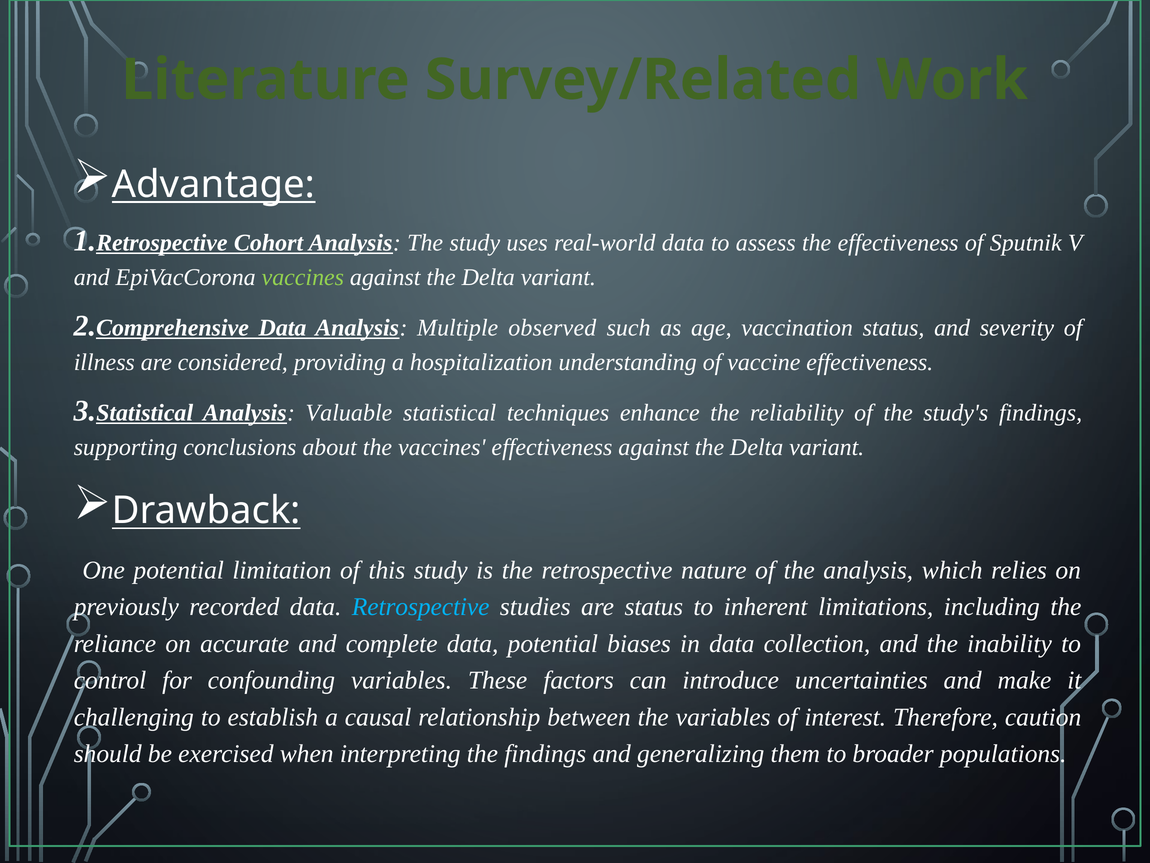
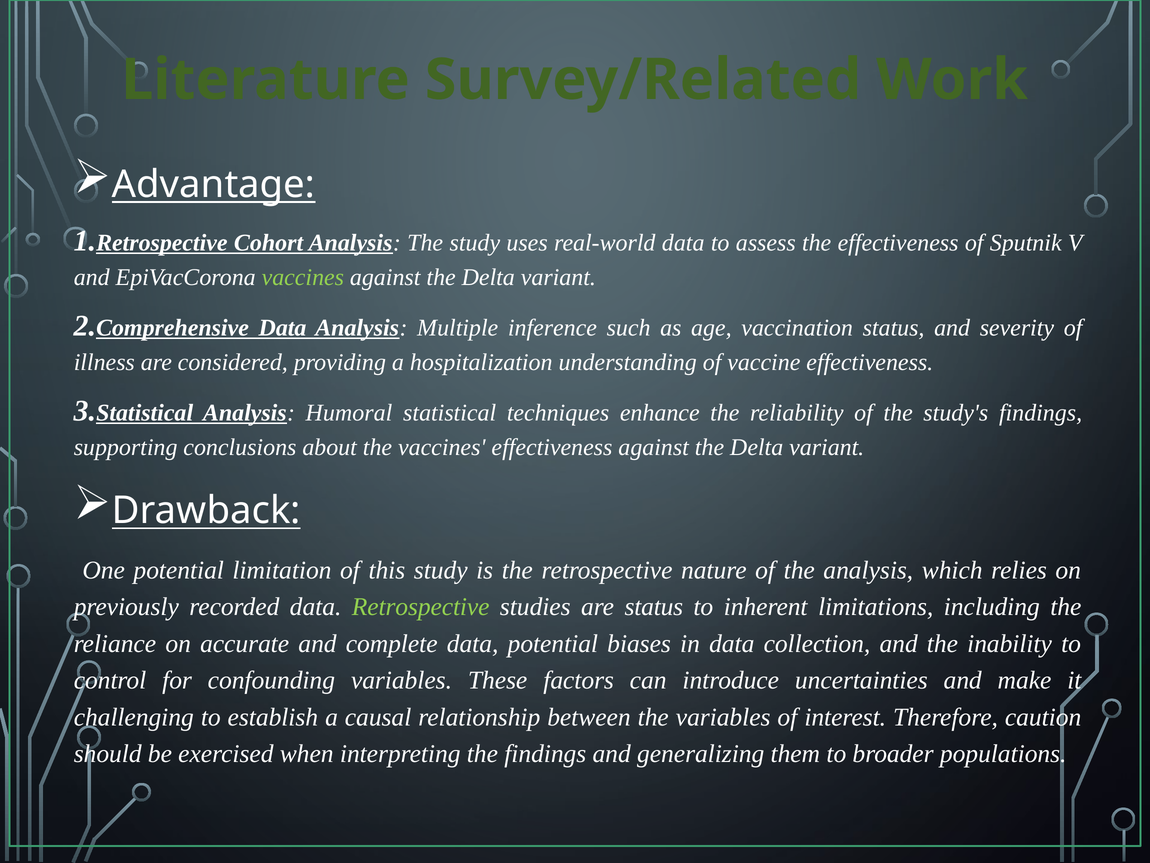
observed: observed -> inference
Valuable: Valuable -> Humoral
Retrospective at (421, 607) colour: light blue -> light green
